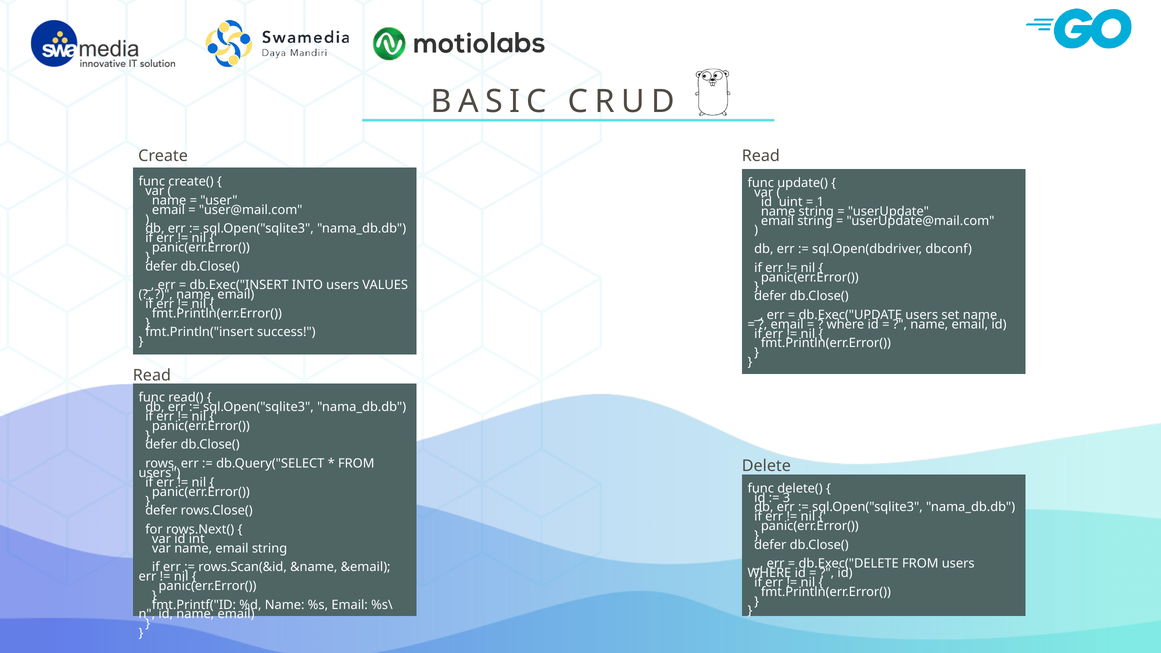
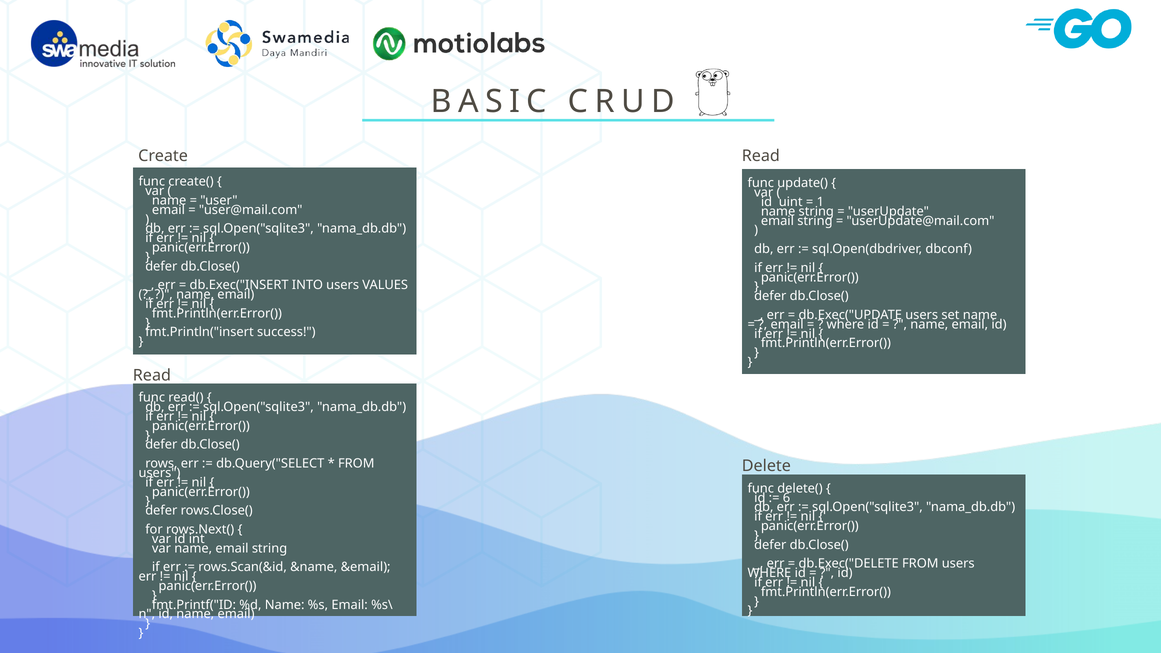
3: 3 -> 6
